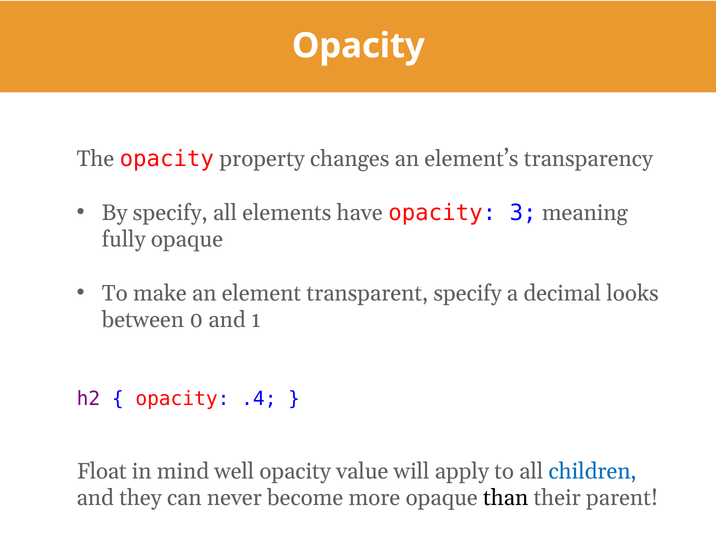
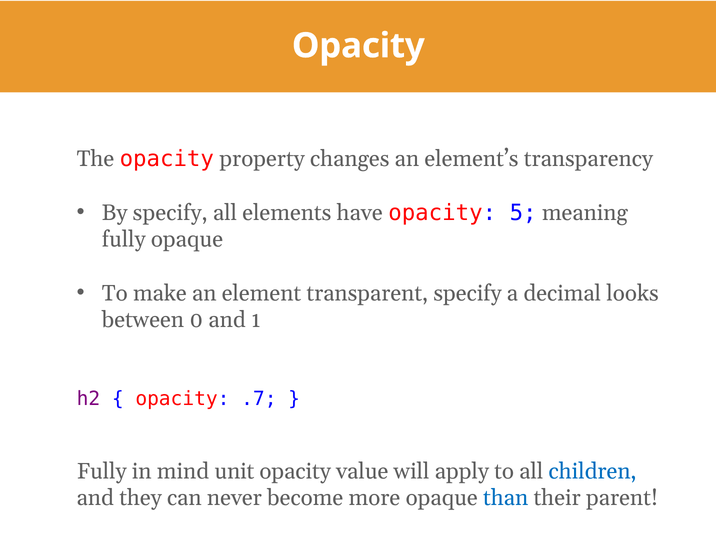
3: 3 -> 5
.4: .4 -> .7
Float at (102, 471): Float -> Fully
well: well -> unit
than colour: black -> blue
